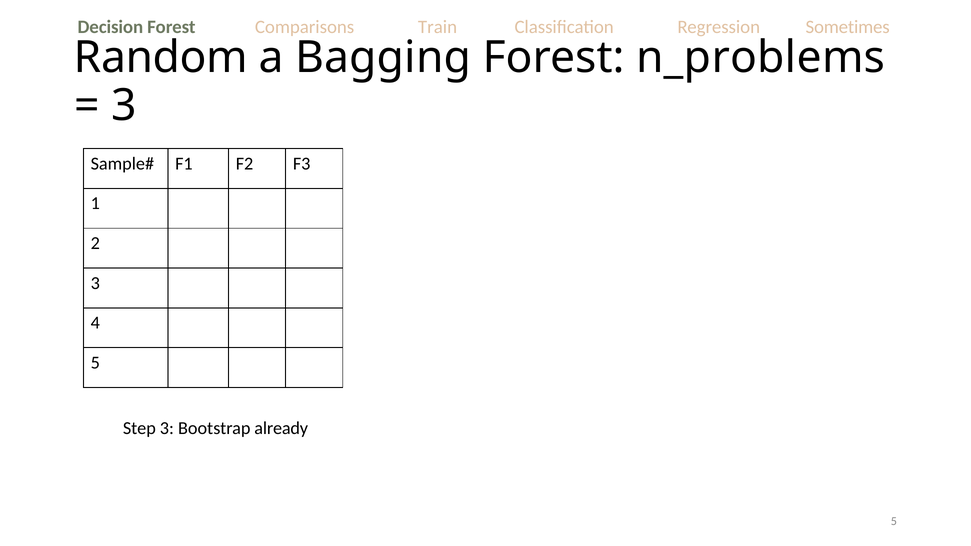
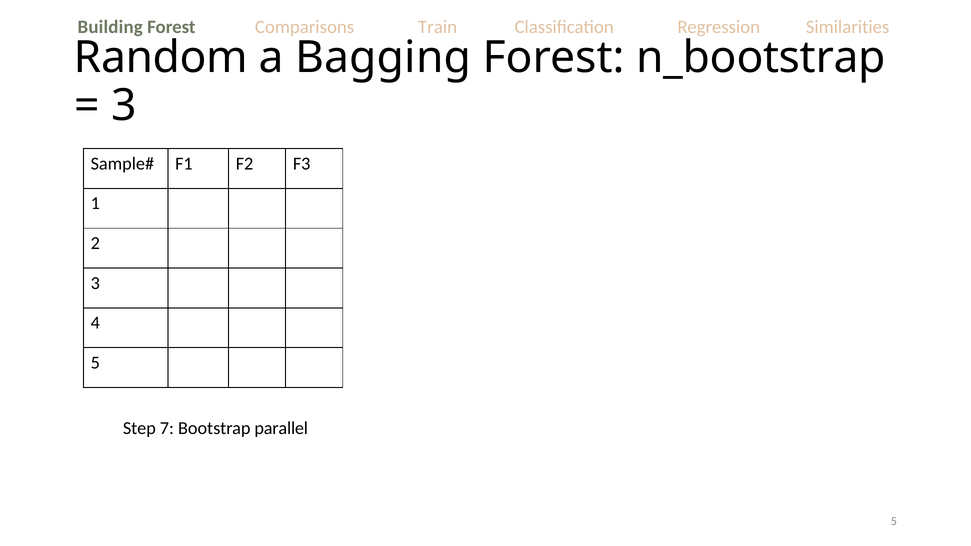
Decision: Decision -> Building
Sometimes: Sometimes -> Similarities
n_problems: n_problems -> n_bootstrap
Step 3: 3 -> 7
already: already -> parallel
